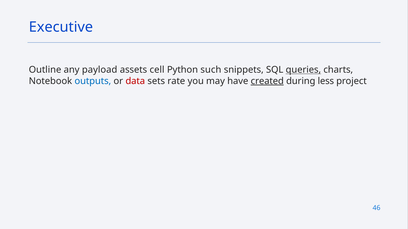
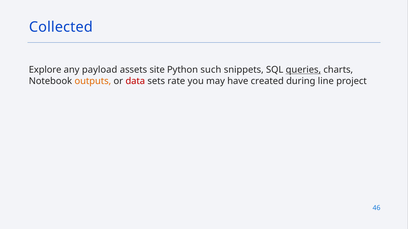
Executive: Executive -> Collected
Outline: Outline -> Explore
cell: cell -> site
outputs colour: blue -> orange
created underline: present -> none
less: less -> line
